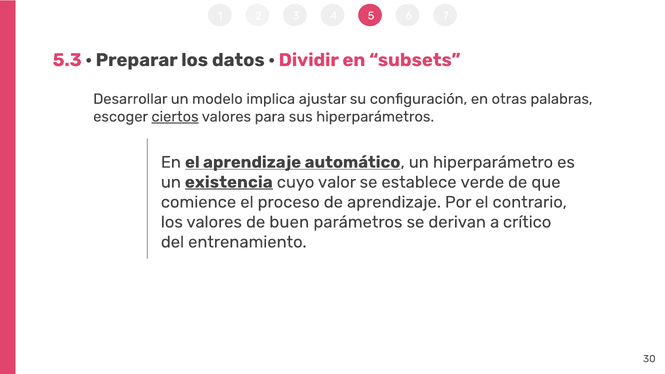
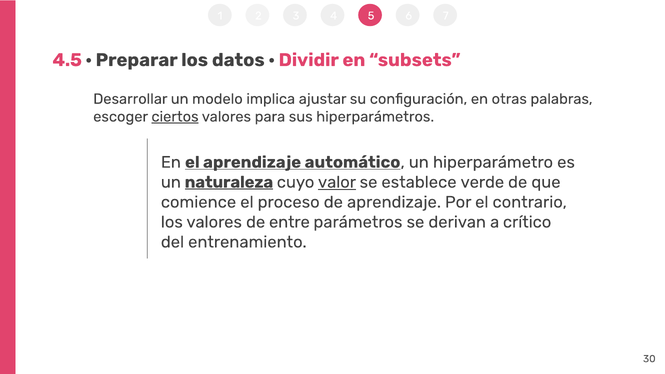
5.3: 5.3 -> 4.5
existencia: existencia -> naturaleza
valor underline: none -> present
buen: buen -> entre
